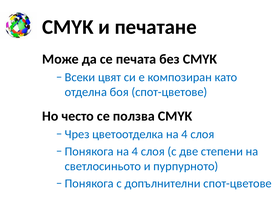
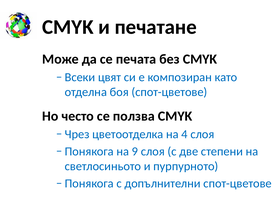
Понякога на 4: 4 -> 9
